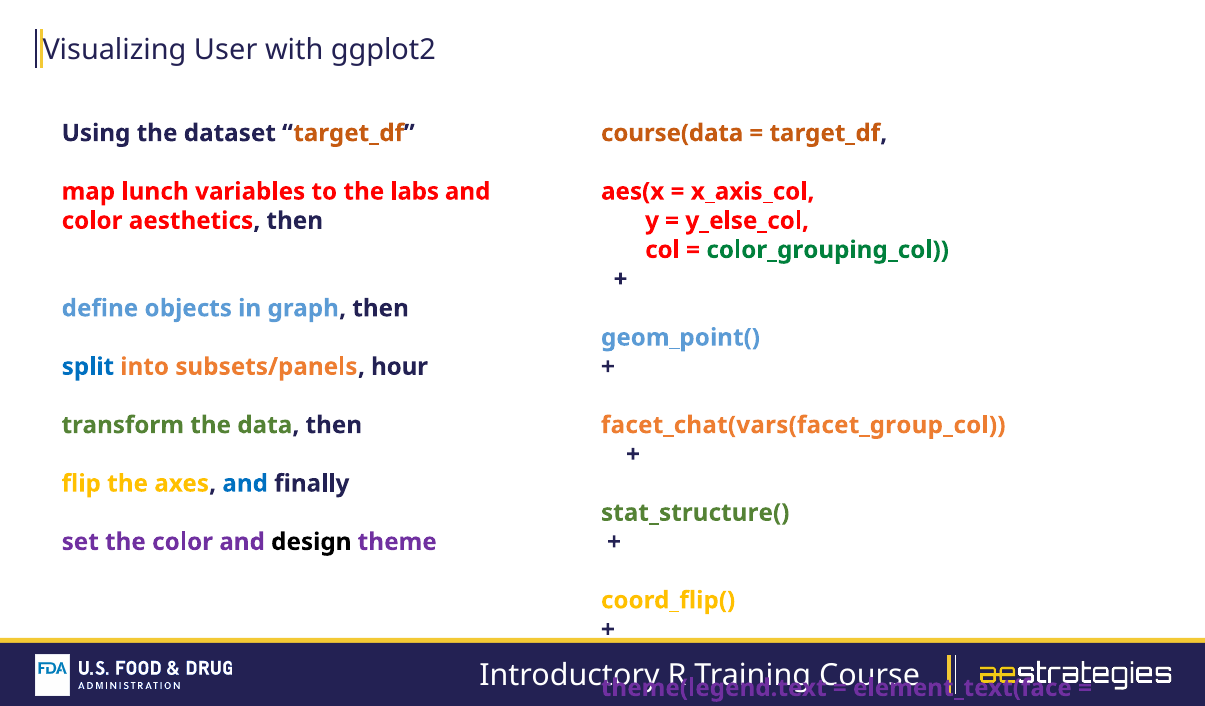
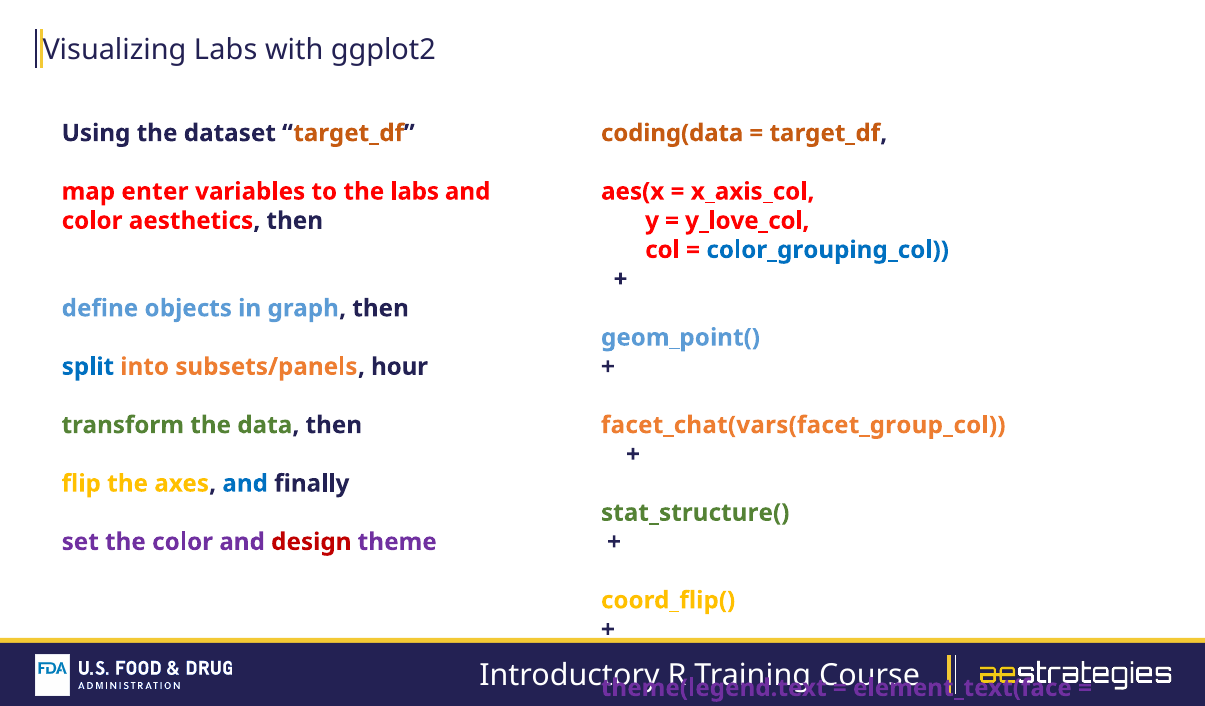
Visualizing User: User -> Labs
course(data: course(data -> coding(data
lunch: lunch -> enter
y_else_col: y_else_col -> y_love_col
color_grouping_col colour: green -> blue
design colour: black -> red
